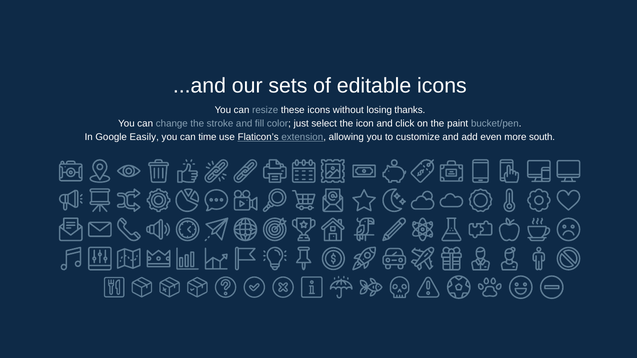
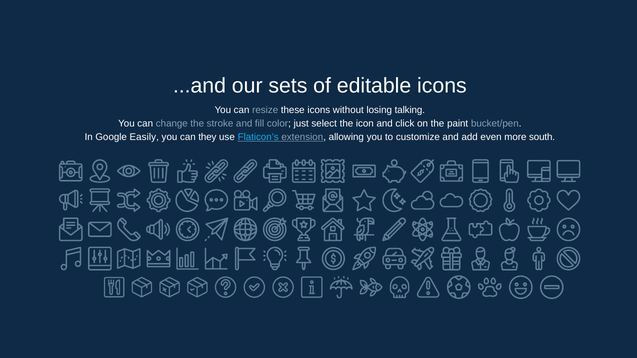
thanks: thanks -> talking
time: time -> they
Flaticon’s colour: white -> light blue
